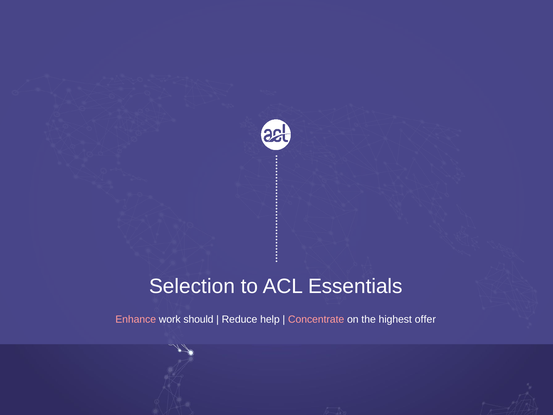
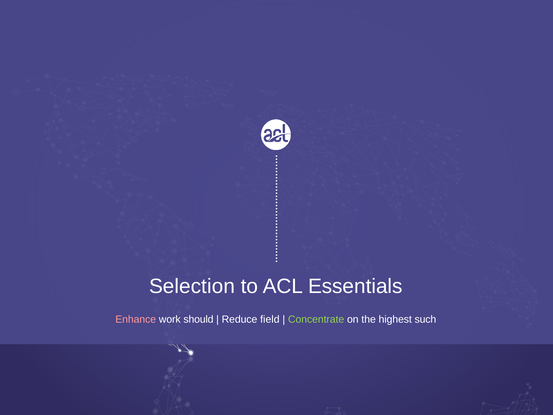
help: help -> field
Concentrate colour: pink -> light green
offer: offer -> such
